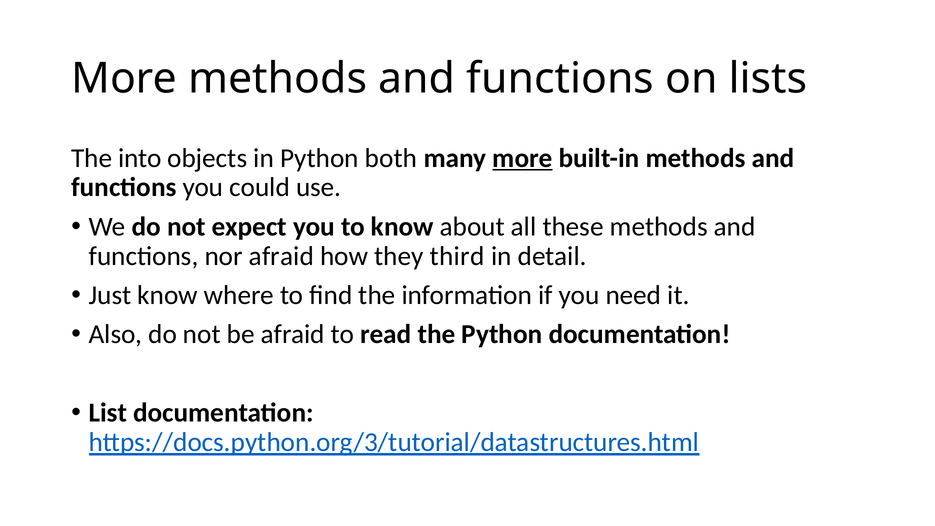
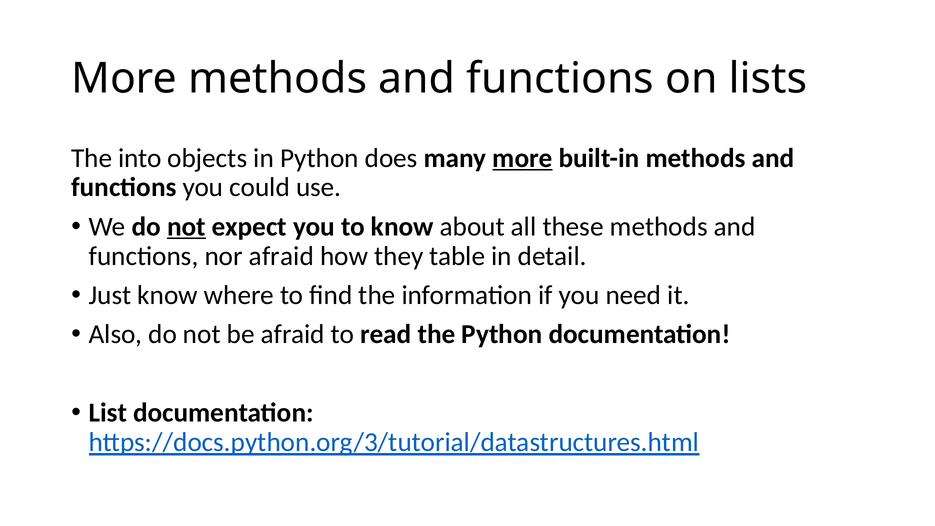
both: both -> does
not at (186, 227) underline: none -> present
third: third -> table
